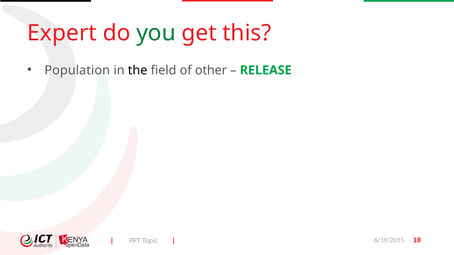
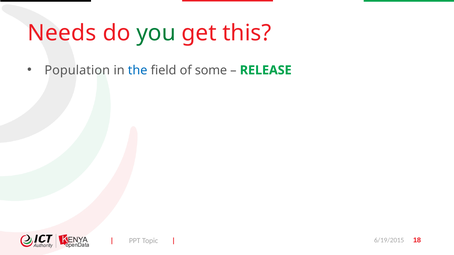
Expert: Expert -> Needs
the colour: black -> blue
other: other -> some
